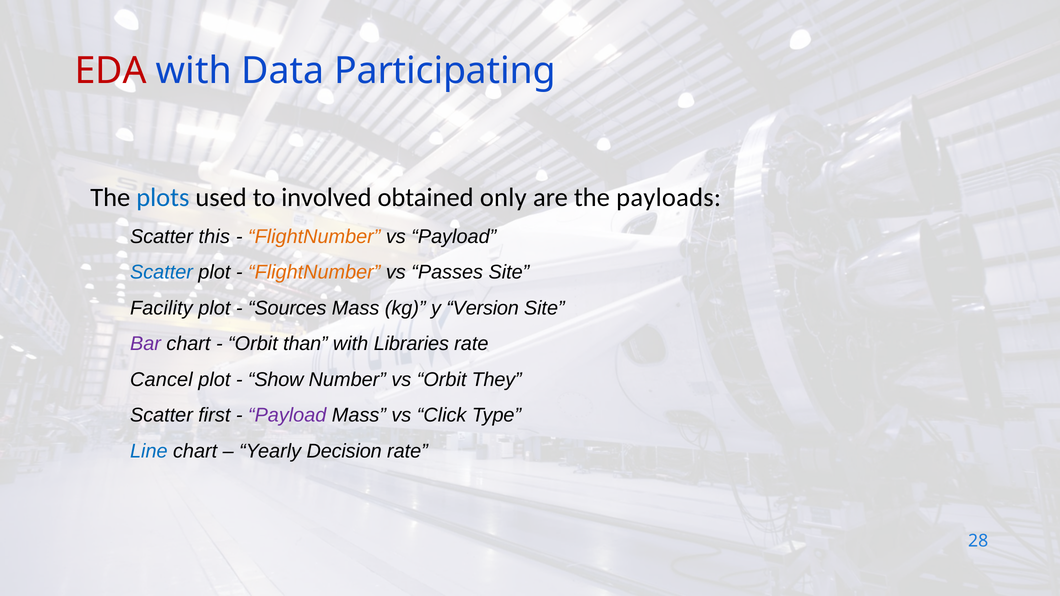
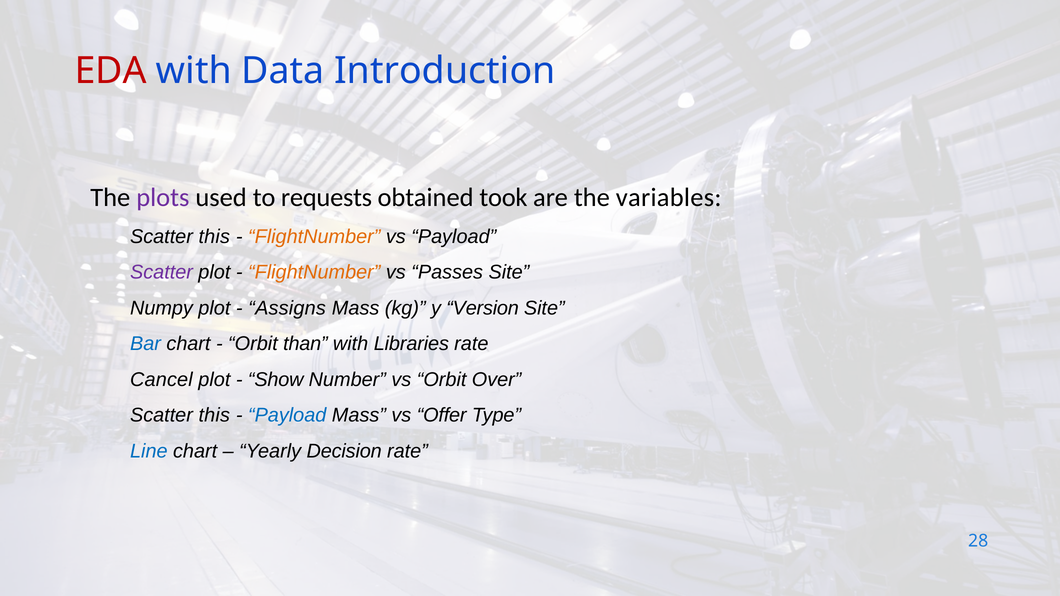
Participating: Participating -> Introduction
plots colour: blue -> purple
involved: involved -> requests
only: only -> took
payloads: payloads -> variables
Scatter at (161, 272) colour: blue -> purple
Facility: Facility -> Numpy
Sources: Sources -> Assigns
Bar colour: purple -> blue
They: They -> Over
first at (214, 416): first -> this
Payload at (287, 416) colour: purple -> blue
Click: Click -> Offer
